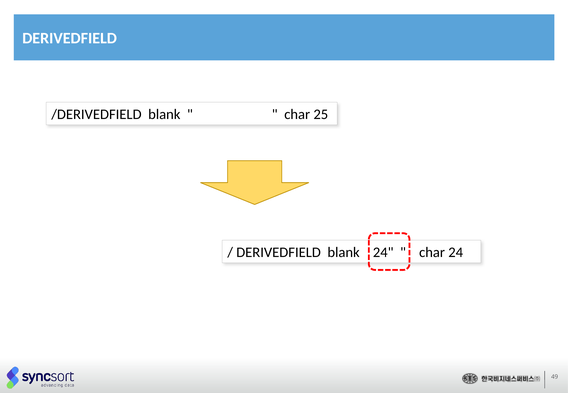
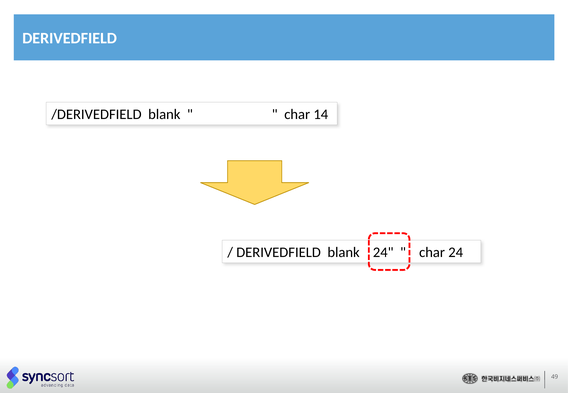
25: 25 -> 14
